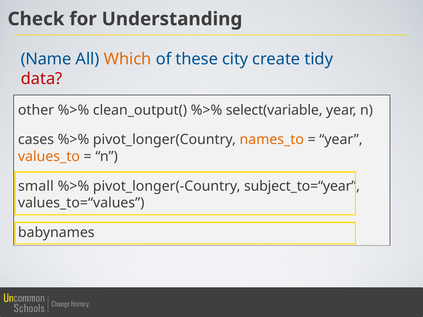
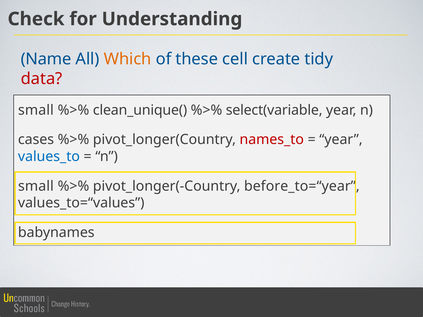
city: city -> cell
other at (36, 110): other -> small
clean_output(: clean_output( -> clean_unique(
names_to colour: orange -> red
values_to colour: orange -> blue
subject_to=“year: subject_to=“year -> before_to=“year
